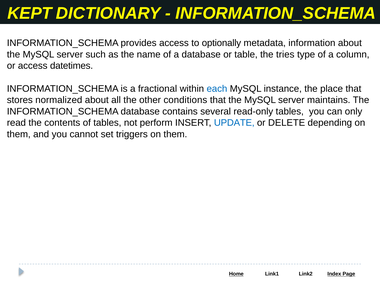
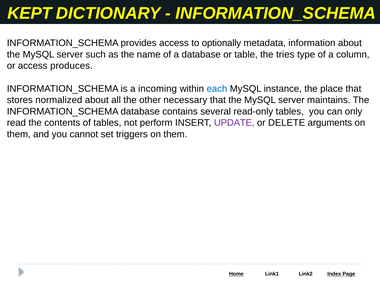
datetimes: datetimes -> produces
fractional: fractional -> incoming
conditions: conditions -> necessary
UPDATE colour: blue -> purple
depending: depending -> arguments
